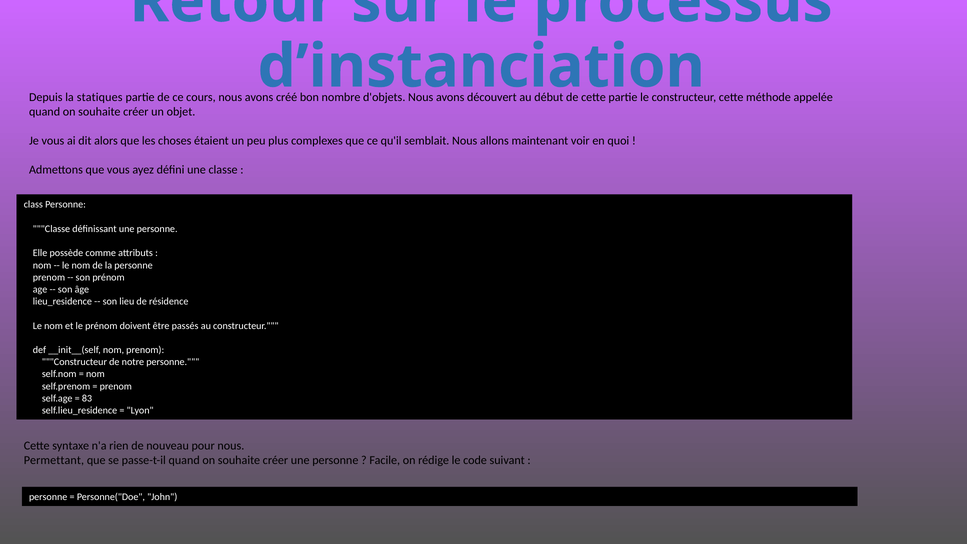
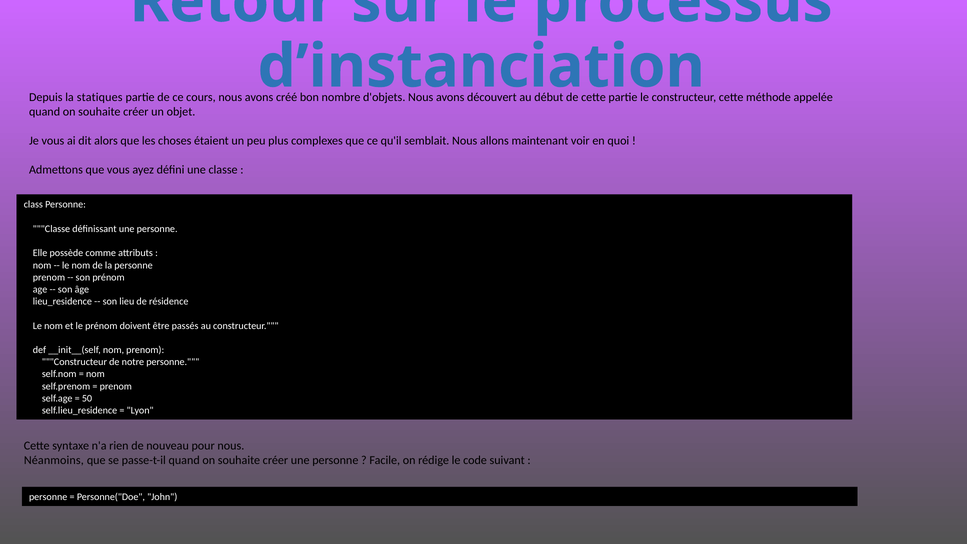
83: 83 -> 50
Permettant: Permettant -> Néanmoins
